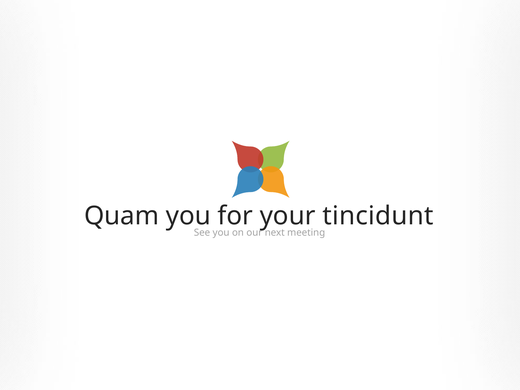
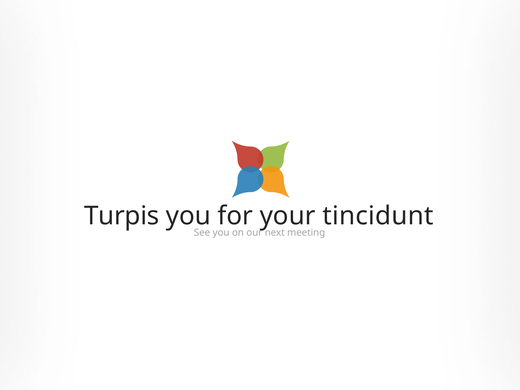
Quam: Quam -> Turpis
